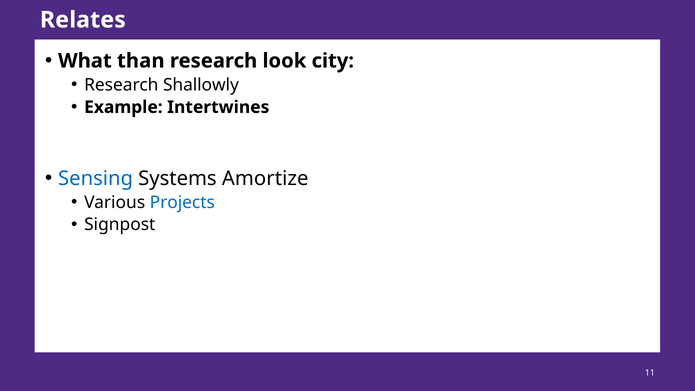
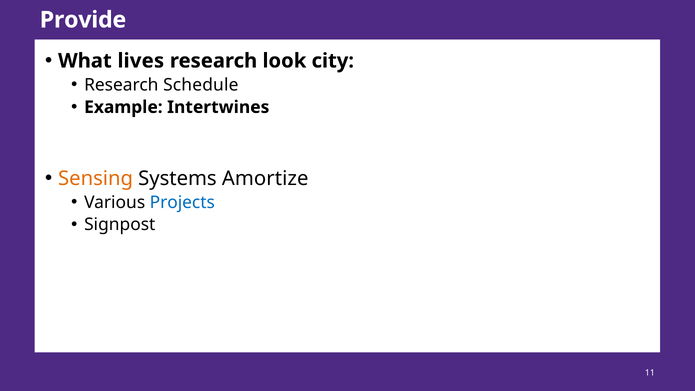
Relates: Relates -> Provide
than: than -> lives
Shallowly: Shallowly -> Schedule
Sensing colour: blue -> orange
